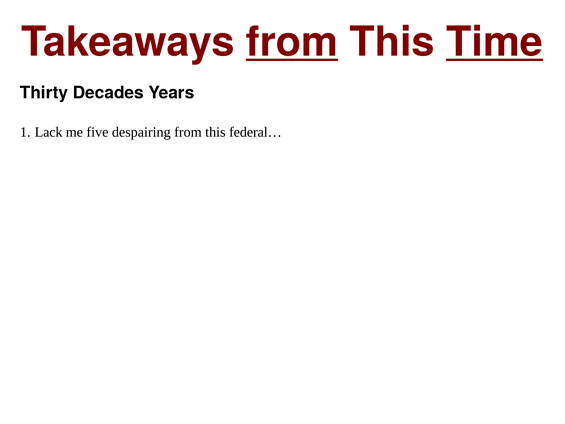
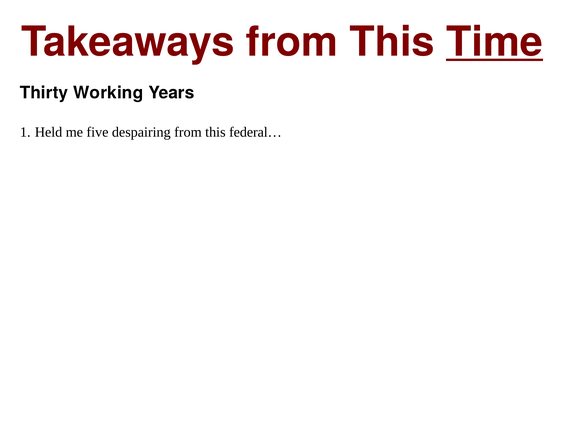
from at (292, 42) underline: present -> none
Decades: Decades -> Working
Lack: Lack -> Held
